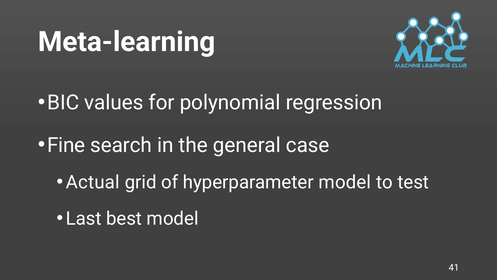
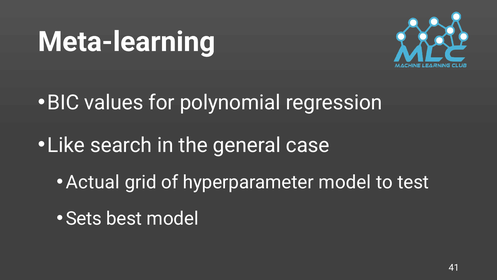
Fine: Fine -> Like
Last: Last -> Sets
